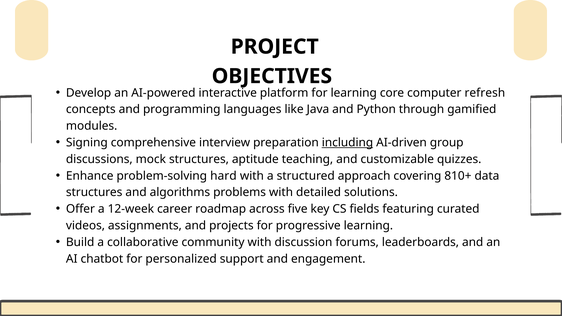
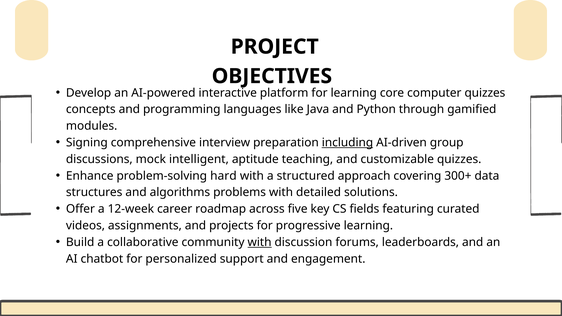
computer refresh: refresh -> quizzes
mock structures: structures -> intelligent
810+: 810+ -> 300+
with at (260, 242) underline: none -> present
